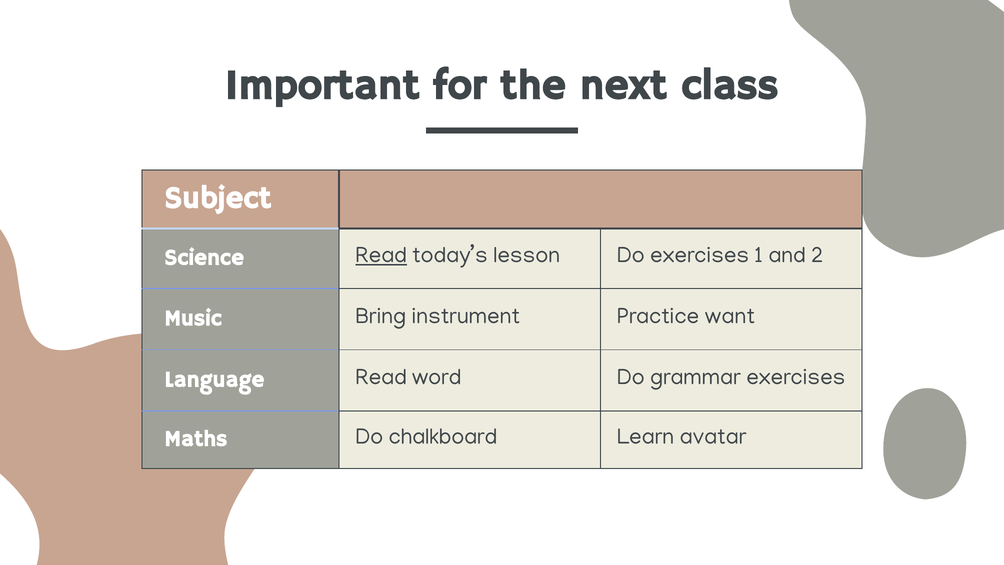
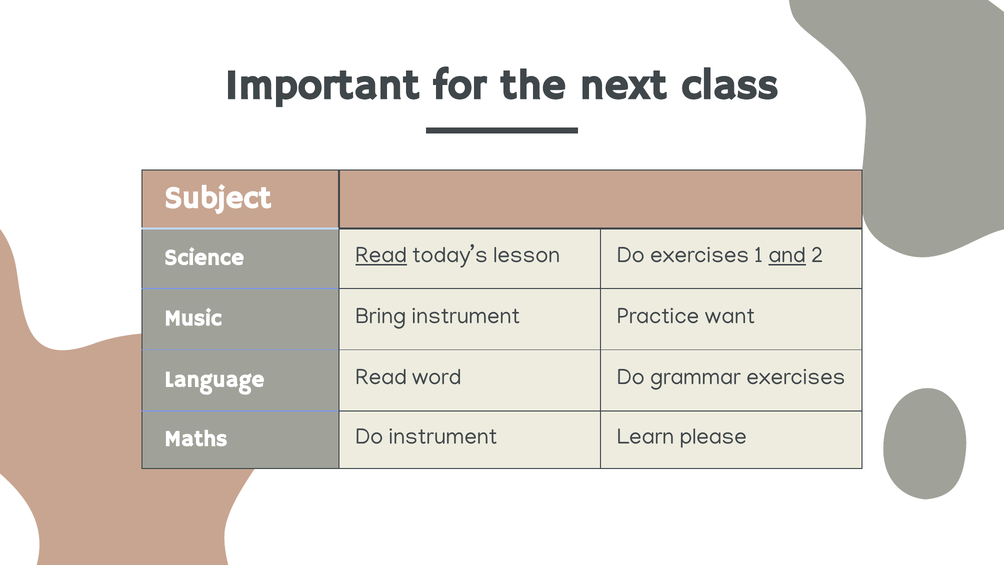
and underline: none -> present
Do chalkboard: chalkboard -> instrument
avatar: avatar -> please
